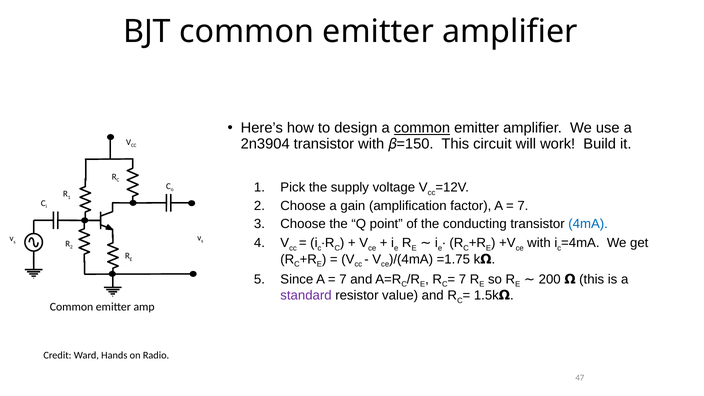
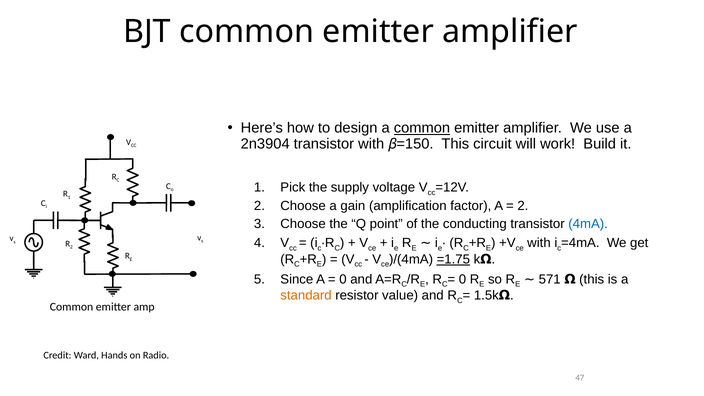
7 at (523, 206): 7 -> 2
=1.75 underline: none -> present
7 at (343, 279): 7 -> 0
7 at (462, 279): 7 -> 0
200: 200 -> 571
standard colour: purple -> orange
